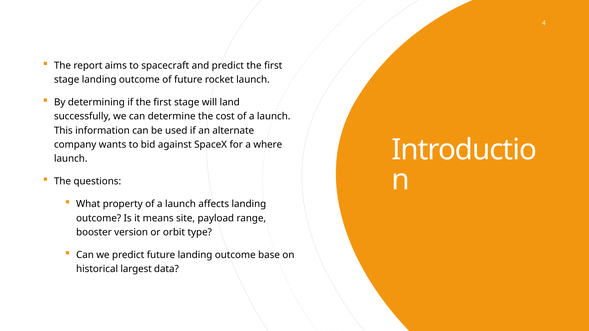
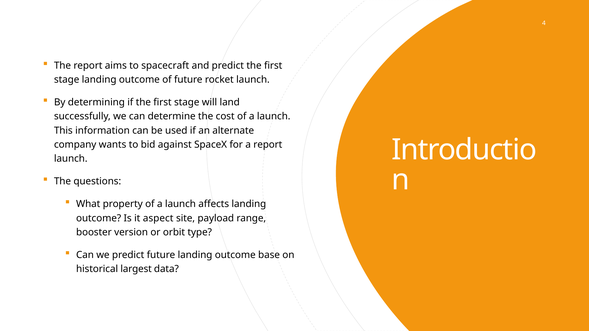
a where: where -> report
means: means -> aspect
